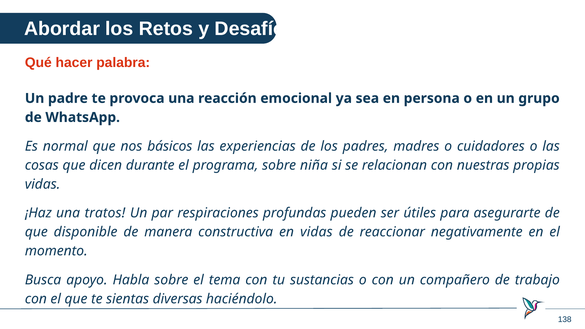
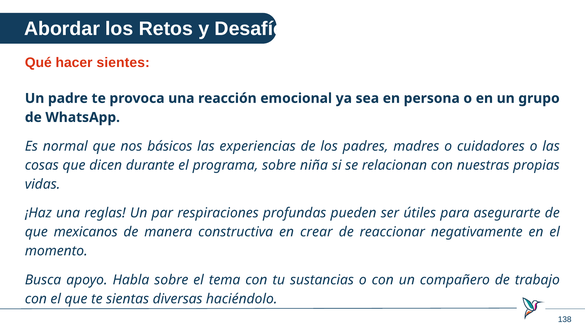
palabra: palabra -> sientes
tratos: tratos -> reglas
disponible: disponible -> mexicanos
en vidas: vidas -> crear
